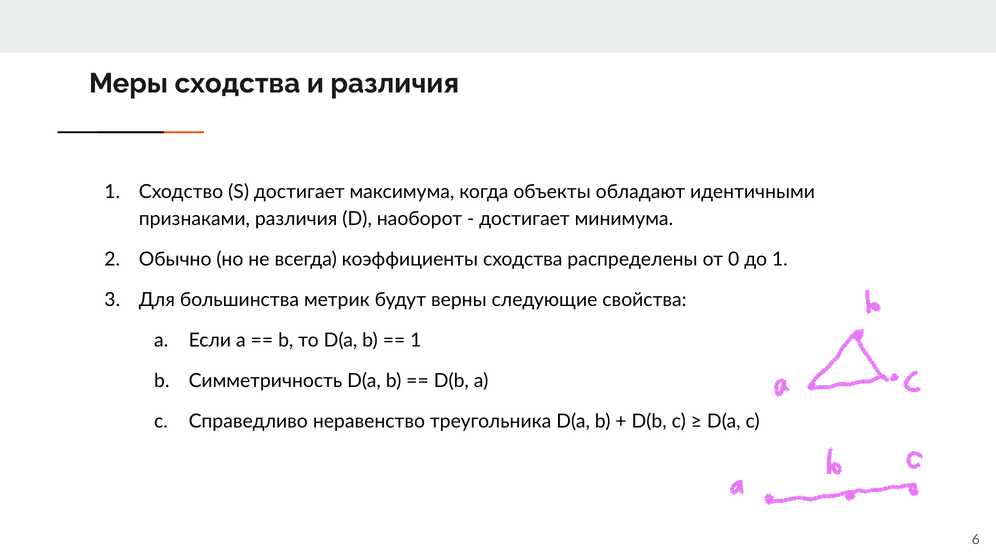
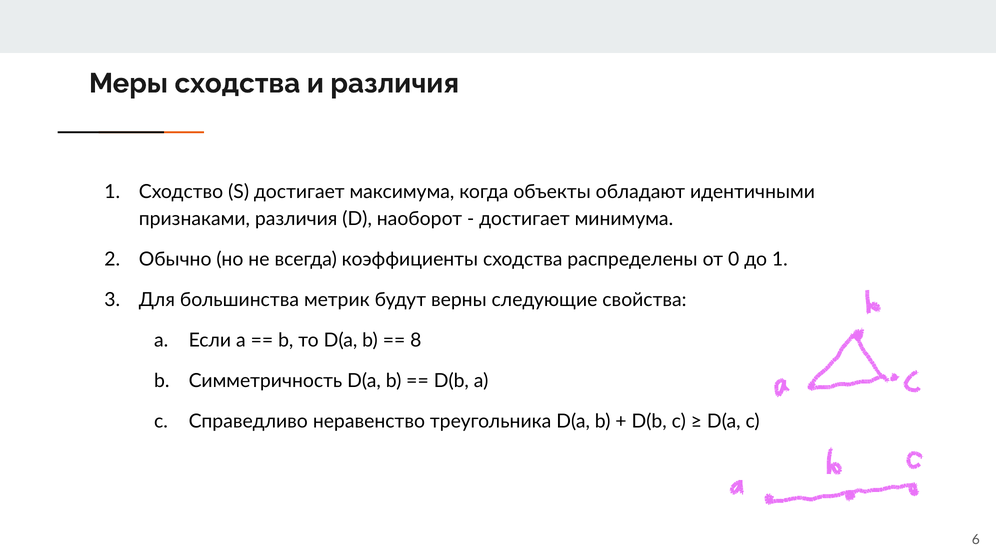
1 at (416, 341): 1 -> 8
